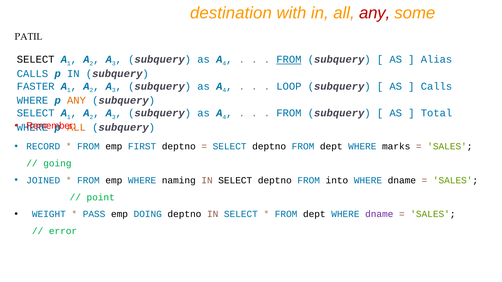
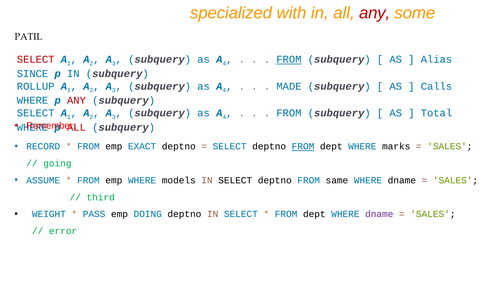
destination: destination -> specialized
SELECT at (36, 60) colour: black -> red
CALLS at (32, 74): CALLS -> SINCE
FASTER: FASTER -> ROLLUP
LOOP: LOOP -> MADE
ANY at (76, 101) colour: orange -> red
ALL at (76, 127) colour: orange -> red
FIRST: FIRST -> EXACT
FROM at (303, 147) underline: none -> present
JOINED: JOINED -> ASSUME
naming: naming -> models
into: into -> same
point: point -> third
